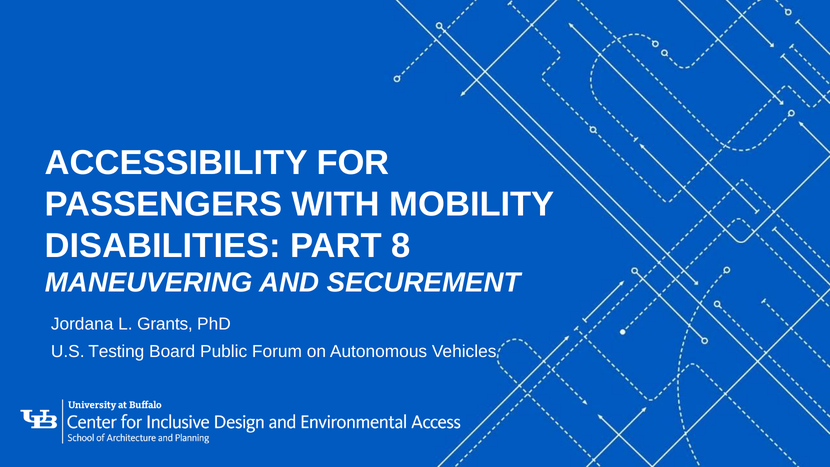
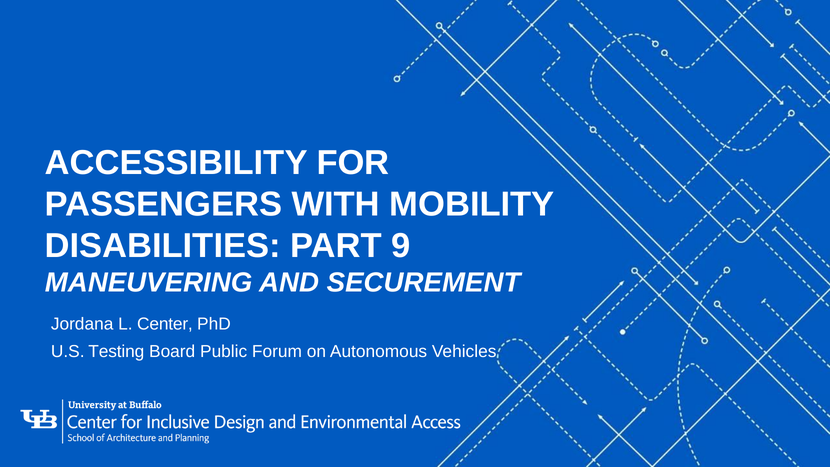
8: 8 -> 9
Grants: Grants -> Center
